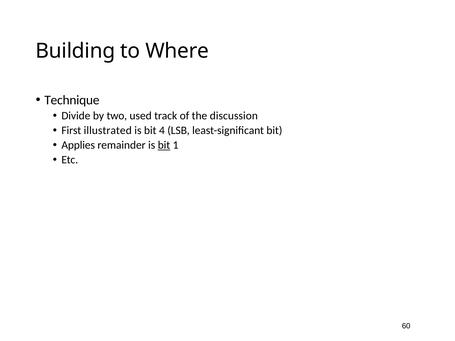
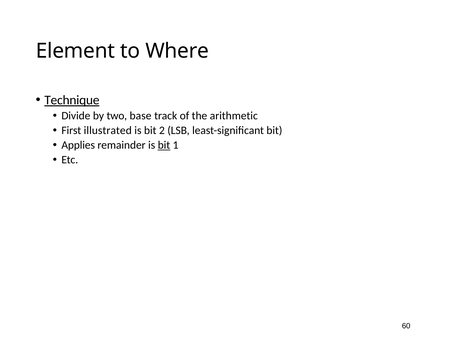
Building: Building -> Element
Technique underline: none -> present
used: used -> base
discussion: discussion -> arithmetic
4: 4 -> 2
